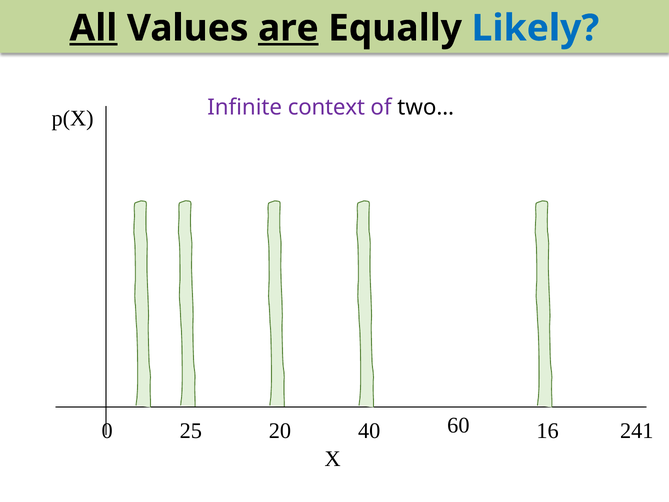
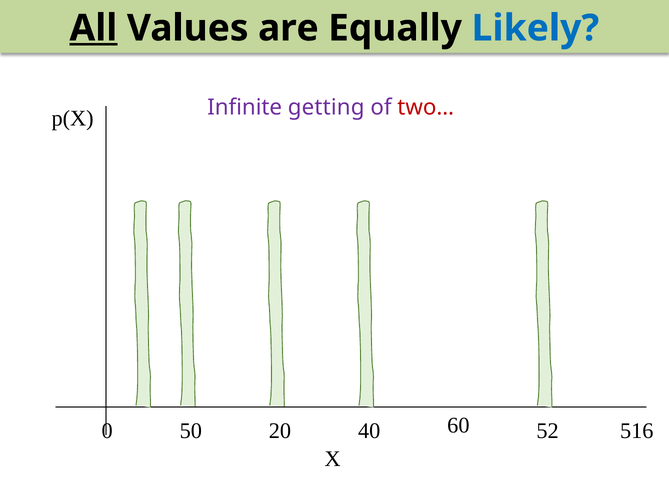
are underline: present -> none
context: context -> getting
two… colour: black -> red
16: 16 -> 52
25: 25 -> 50
241: 241 -> 516
